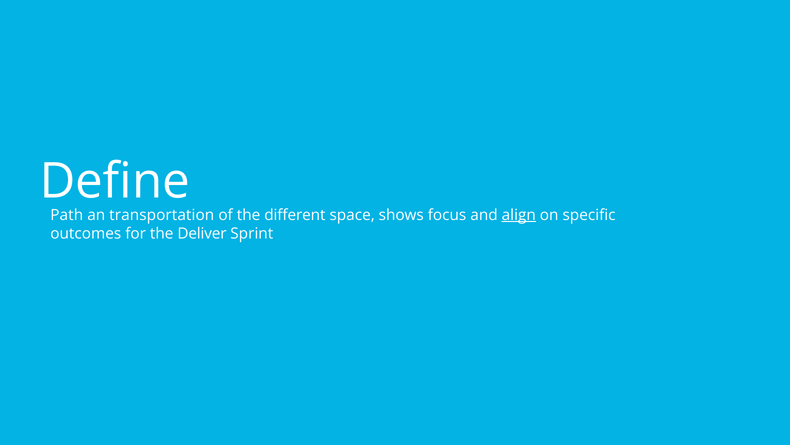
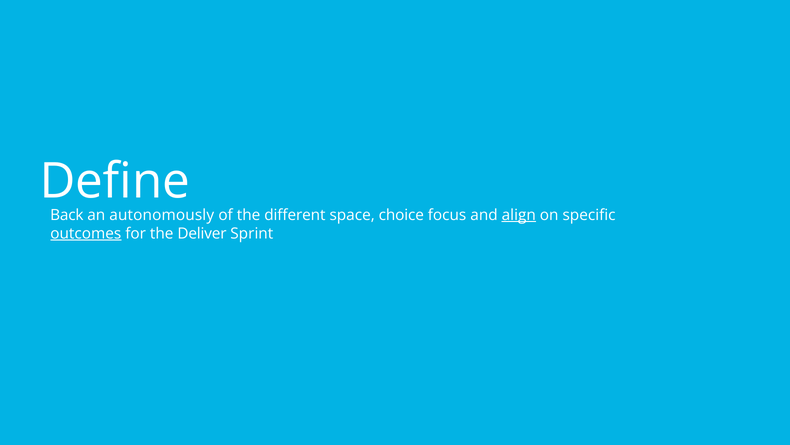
Path: Path -> Back
transportation: transportation -> autonomously
shows: shows -> choice
outcomes underline: none -> present
